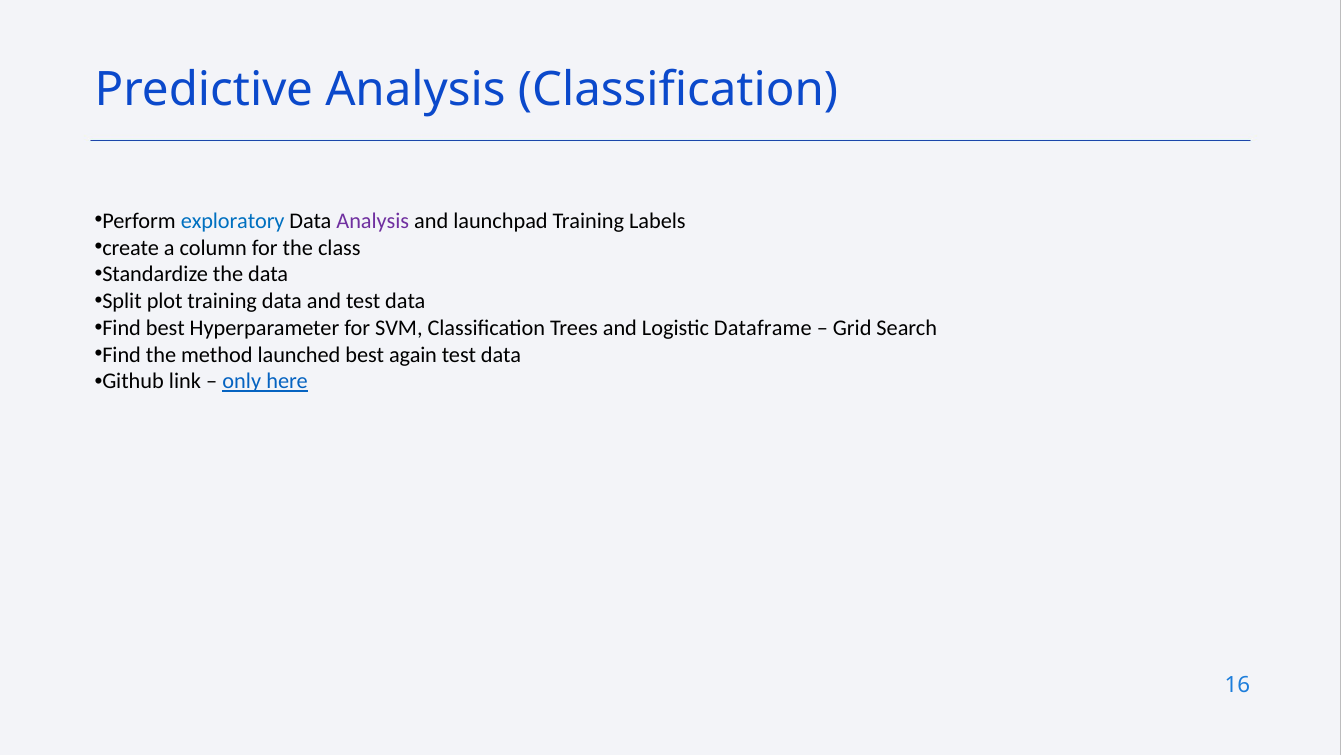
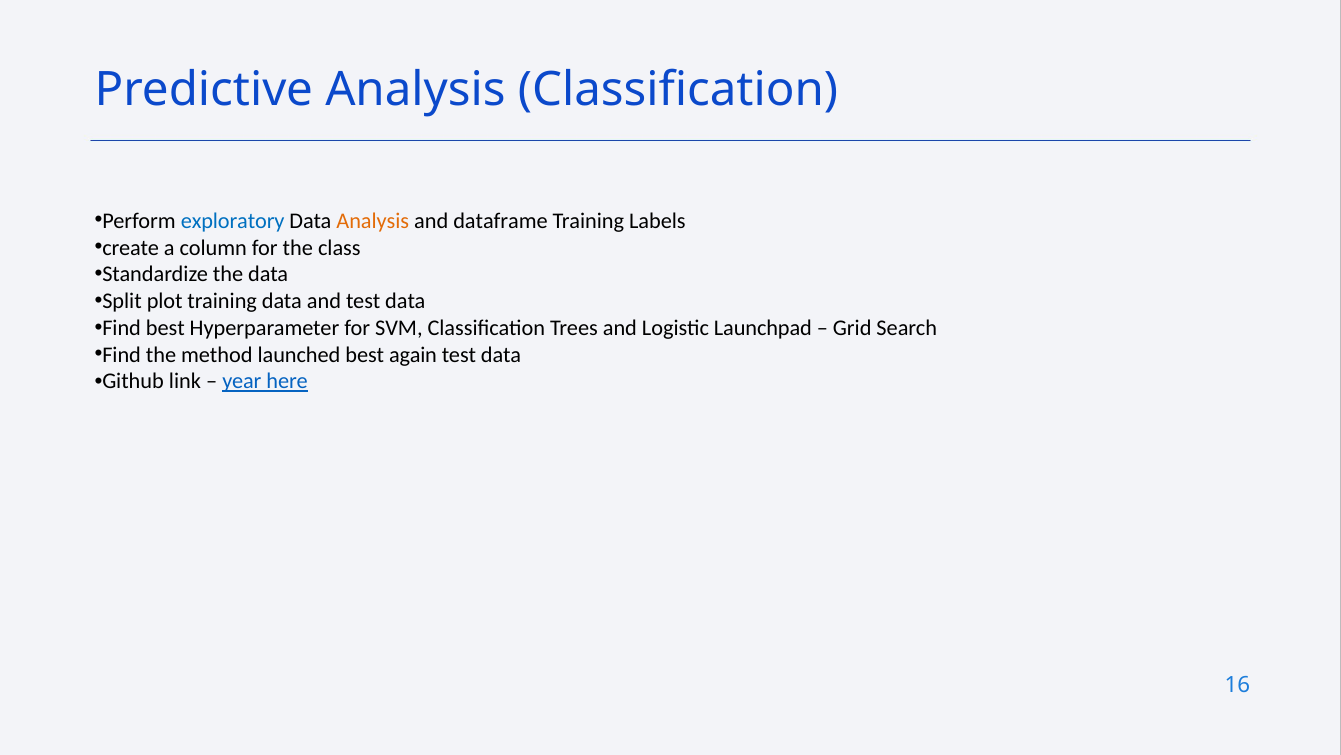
Analysis at (373, 221) colour: purple -> orange
launchpad: launchpad -> dataframe
Dataframe: Dataframe -> Launchpad
only: only -> year
